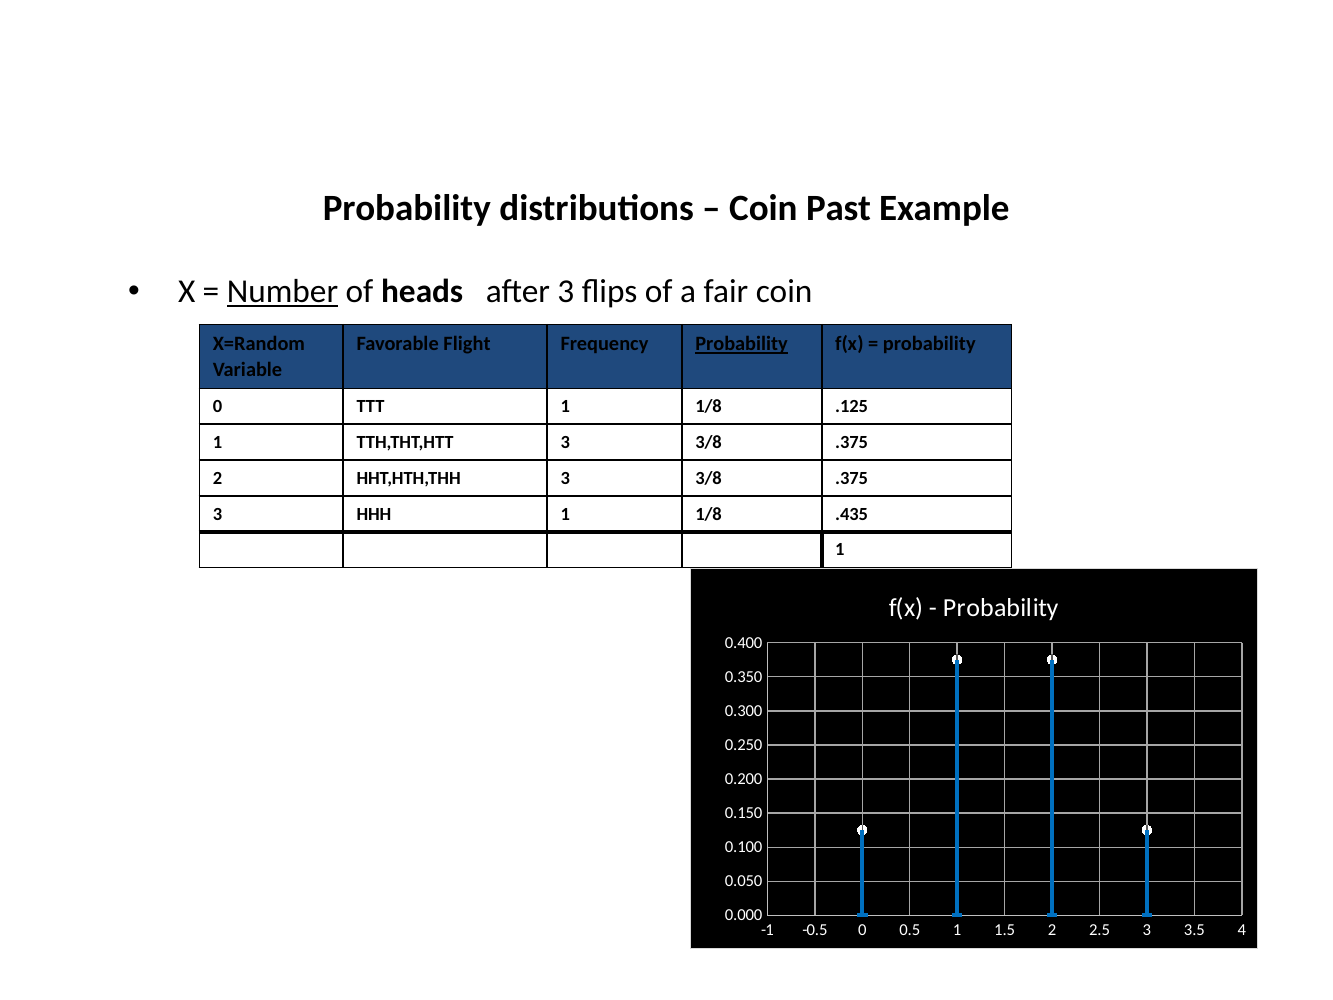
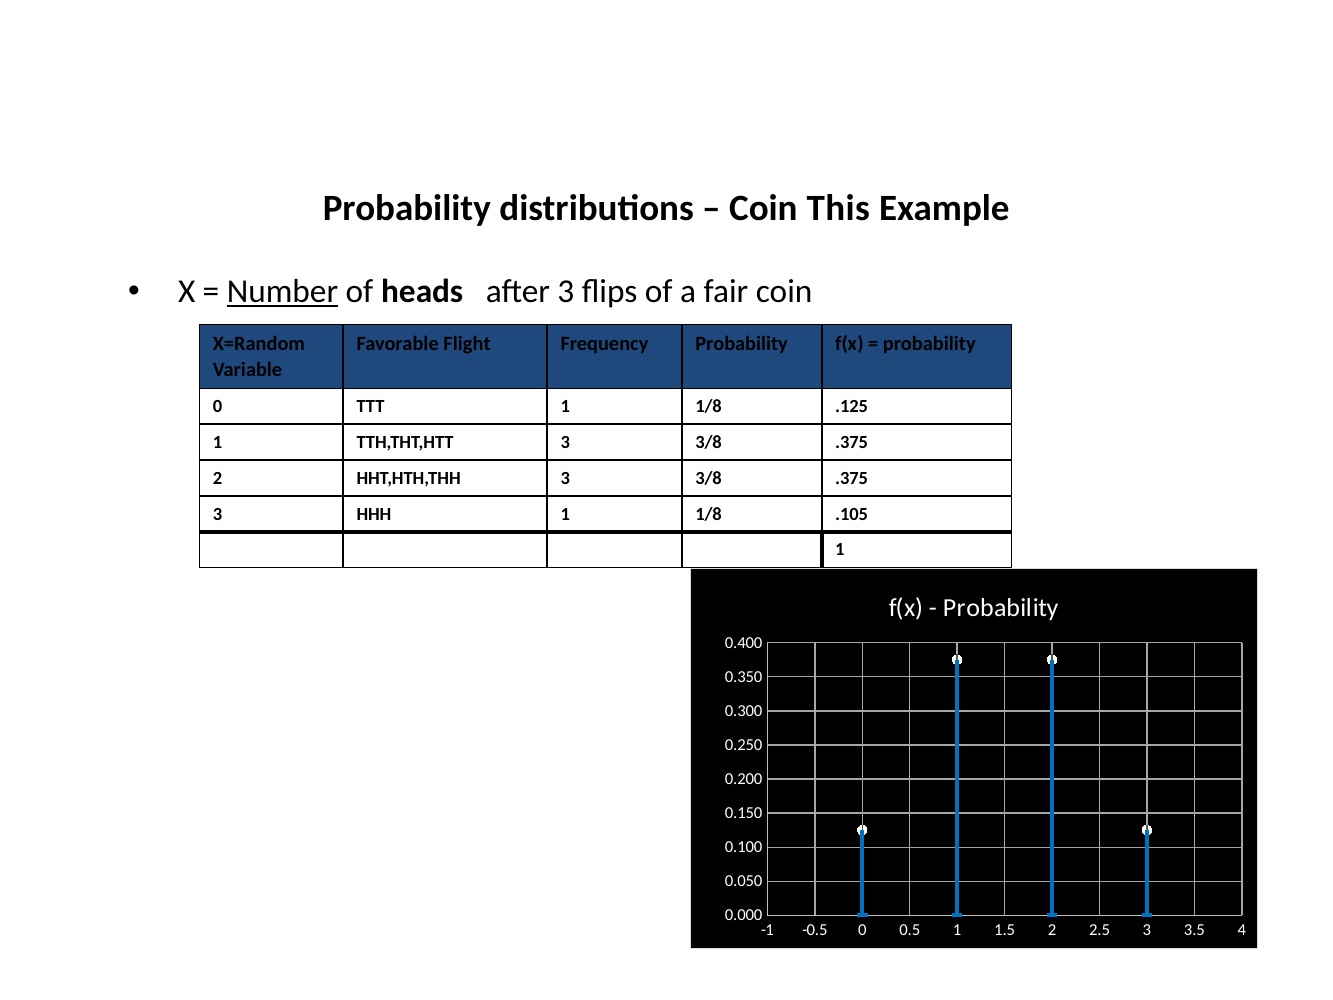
Past: Past -> This
Probability at (742, 344) underline: present -> none
.435: .435 -> .105
